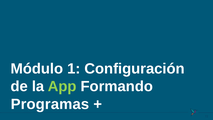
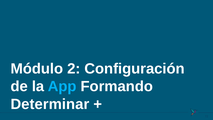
1: 1 -> 2
App colour: light green -> light blue
Programas: Programas -> Determinar
